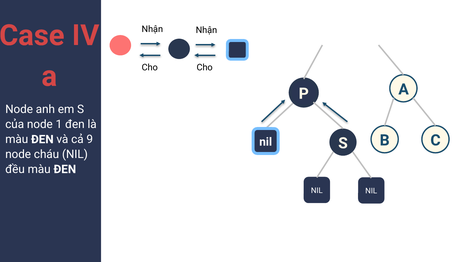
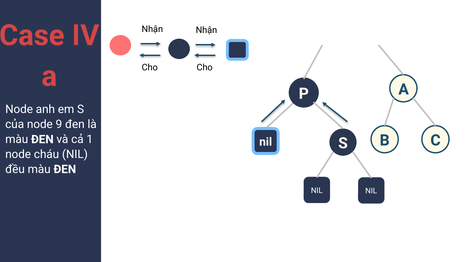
1: 1 -> 9
9: 9 -> 1
